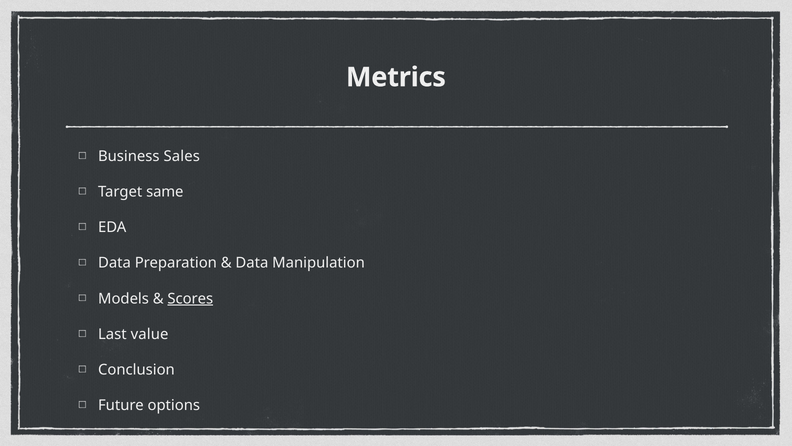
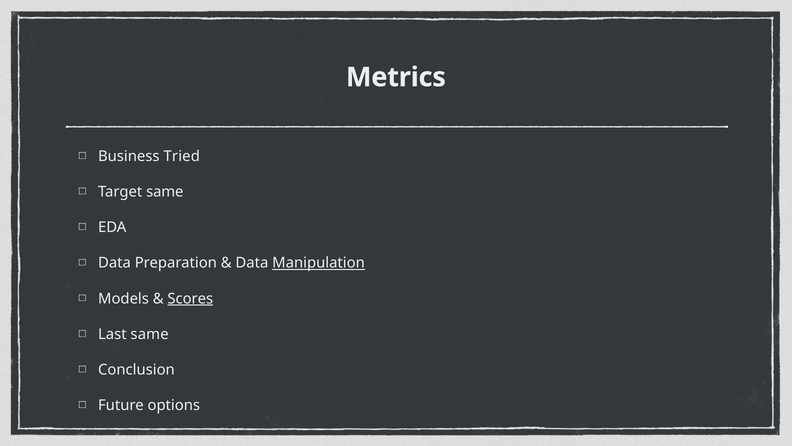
Sales: Sales -> Tried
Manipulation underline: none -> present
Last value: value -> same
